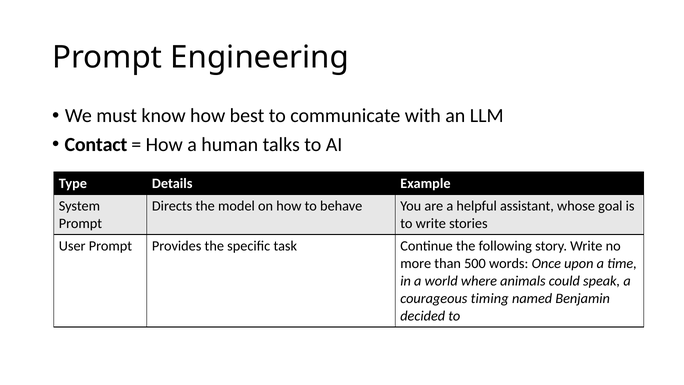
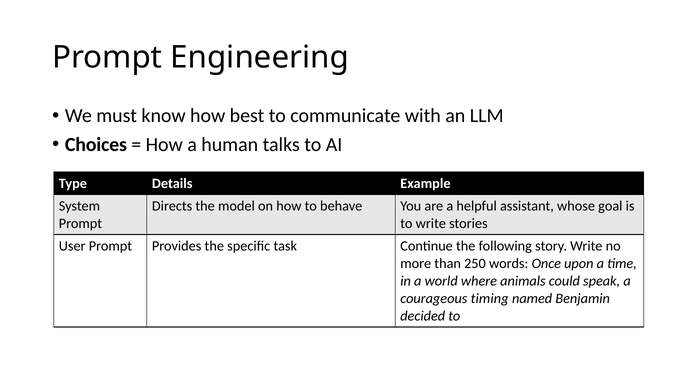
Contact: Contact -> Choices
500: 500 -> 250
